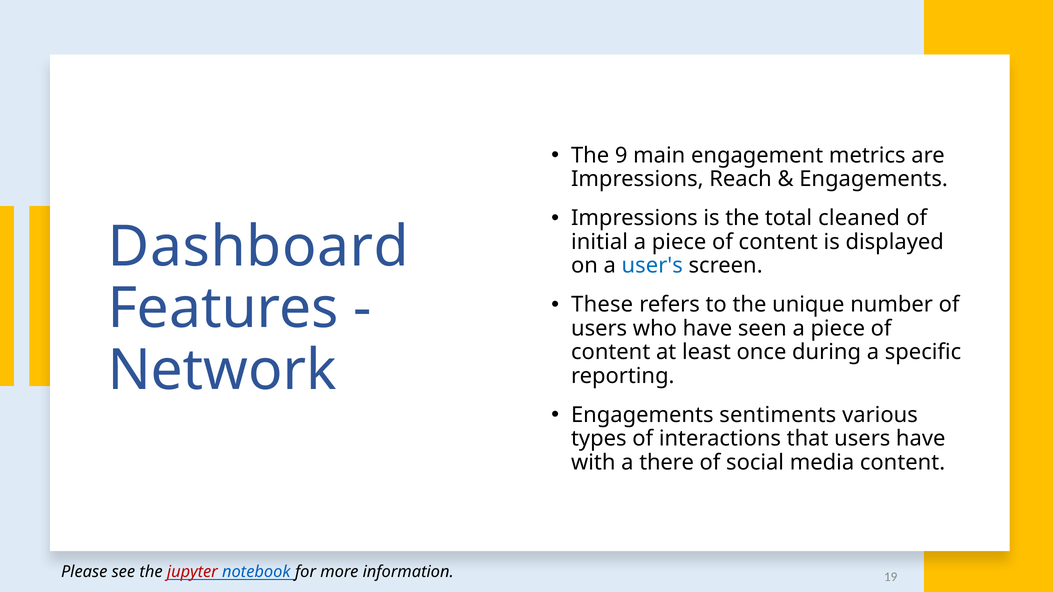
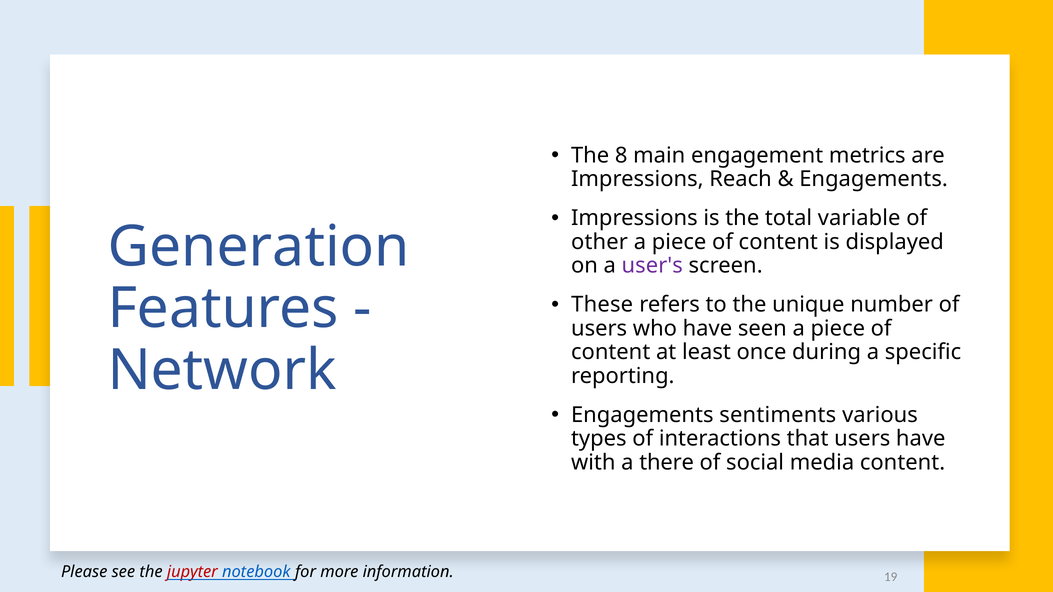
9: 9 -> 8
cleaned: cleaned -> variable
Dashboard: Dashboard -> Generation
initial: initial -> other
user's colour: blue -> purple
